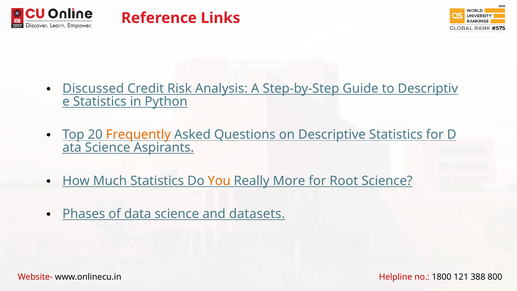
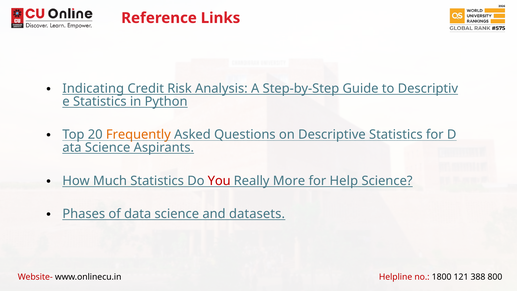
Discussed: Discussed -> Indicating
You colour: orange -> red
Root: Root -> Help
